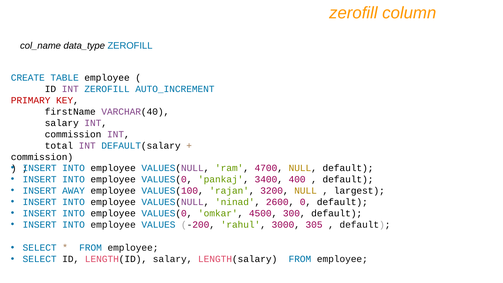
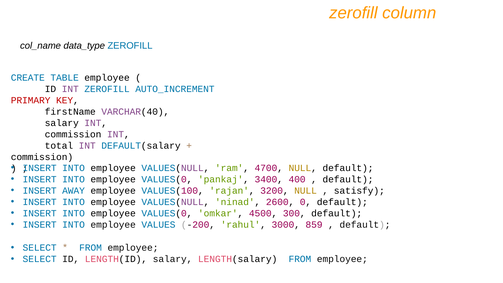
largest: largest -> satisfy
305: 305 -> 859
